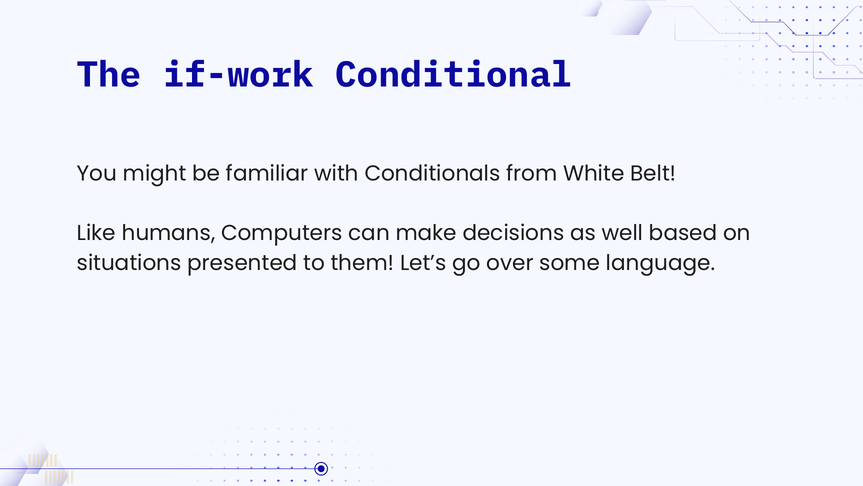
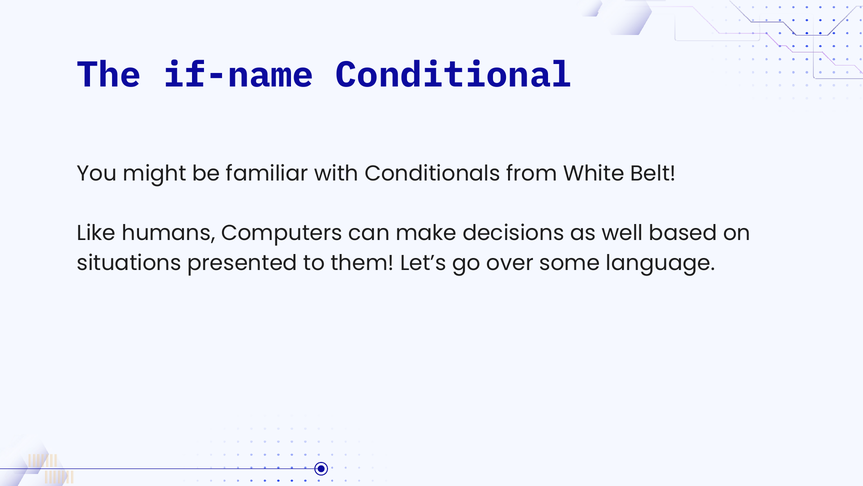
if-work: if-work -> if-name
